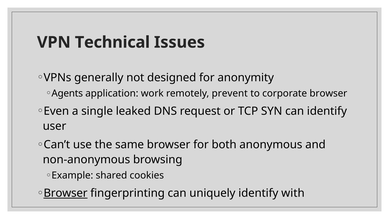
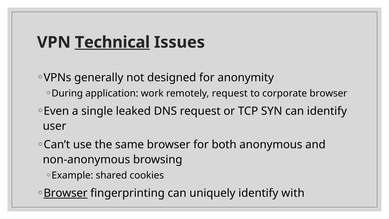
Technical underline: none -> present
Agents: Agents -> During
remotely prevent: prevent -> request
